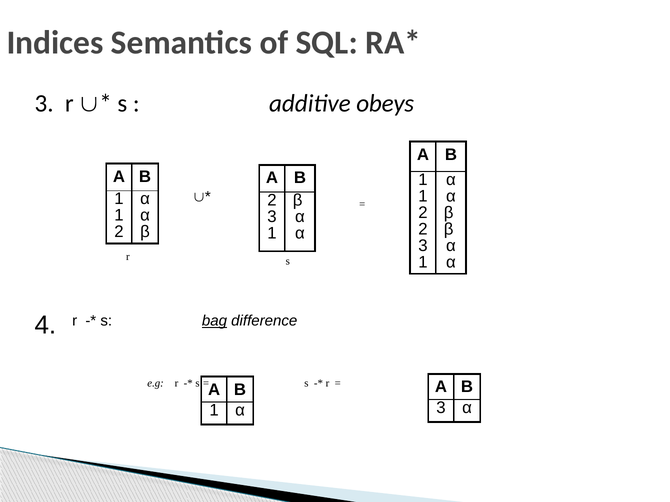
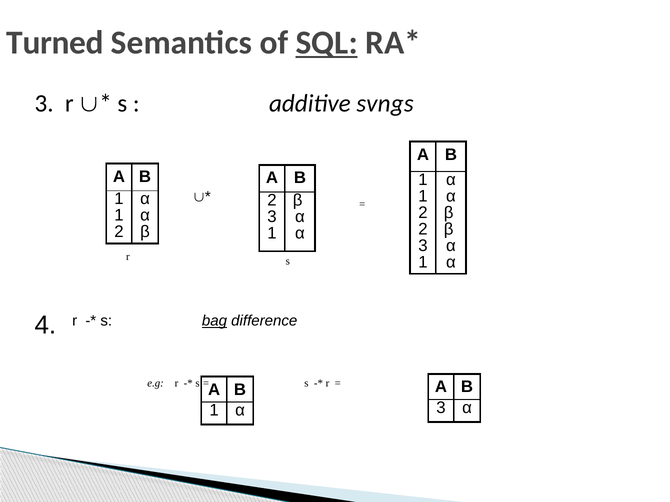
Indices: Indices -> Turned
SQL underline: none -> present
obeys: obeys -> svngs
